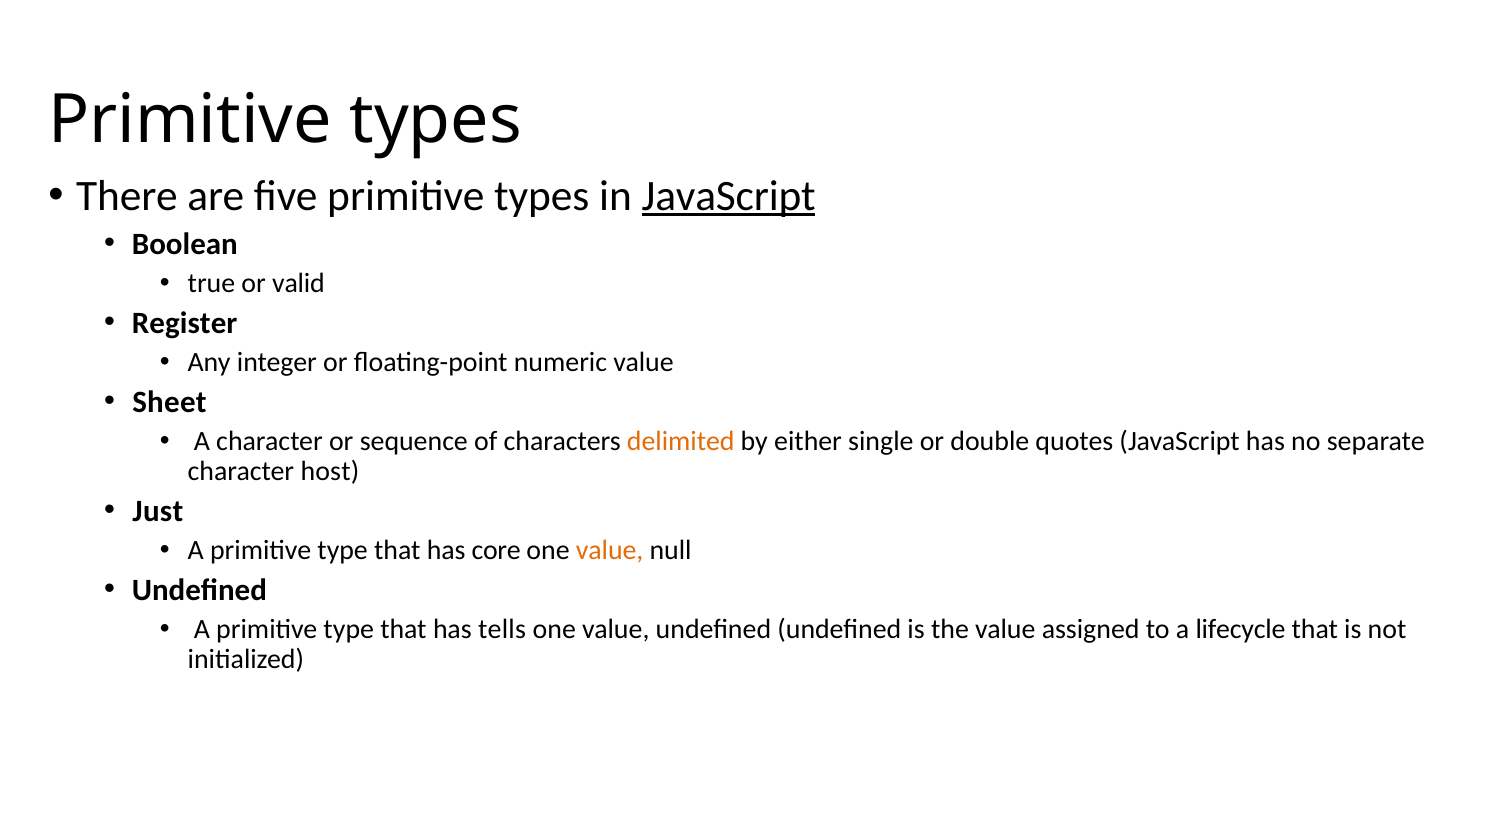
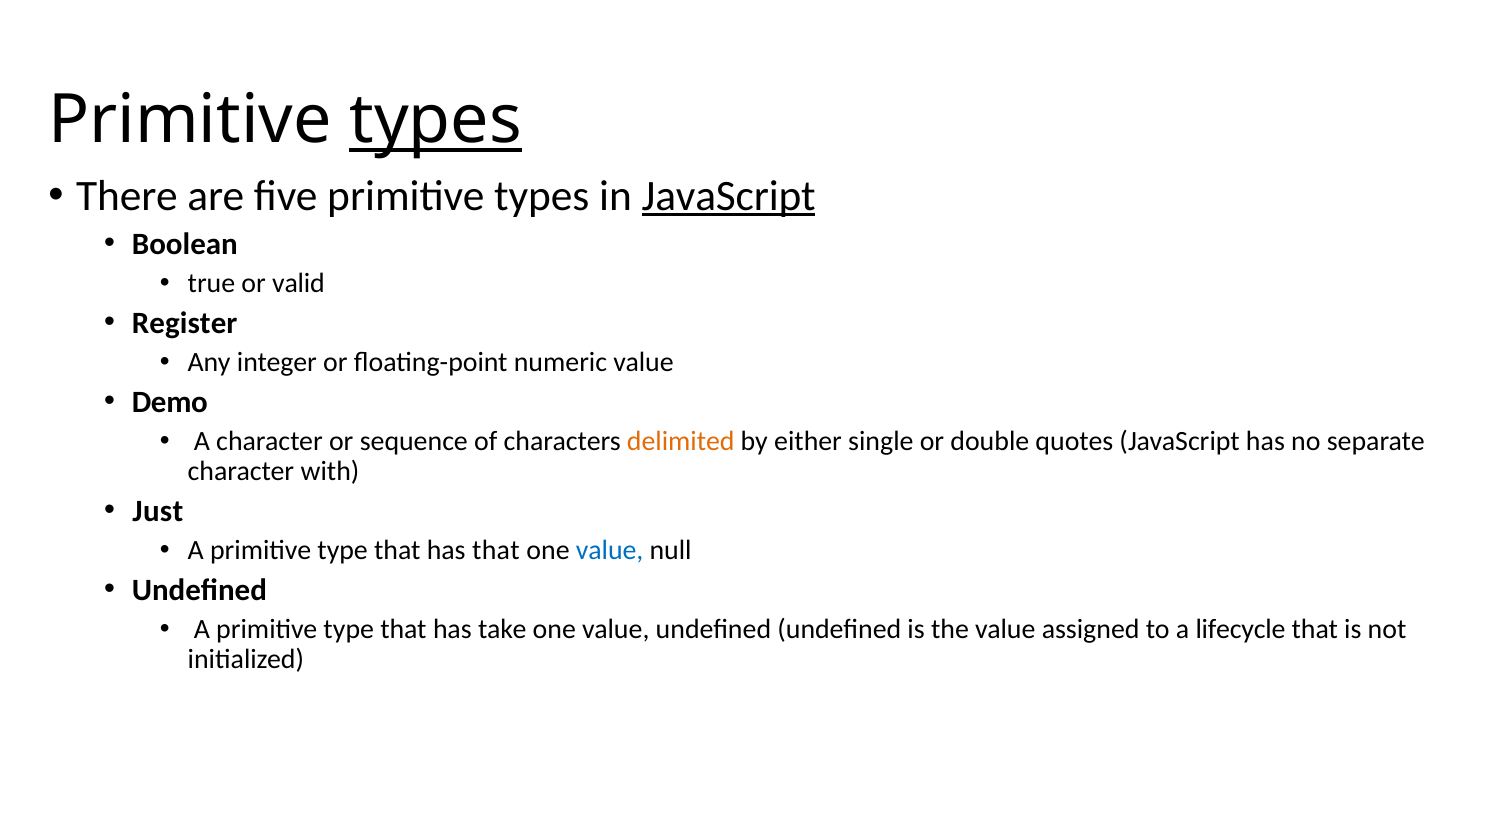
types at (436, 120) underline: none -> present
Sheet: Sheet -> Demo
host: host -> with
has core: core -> that
value at (610, 551) colour: orange -> blue
tells: tells -> take
